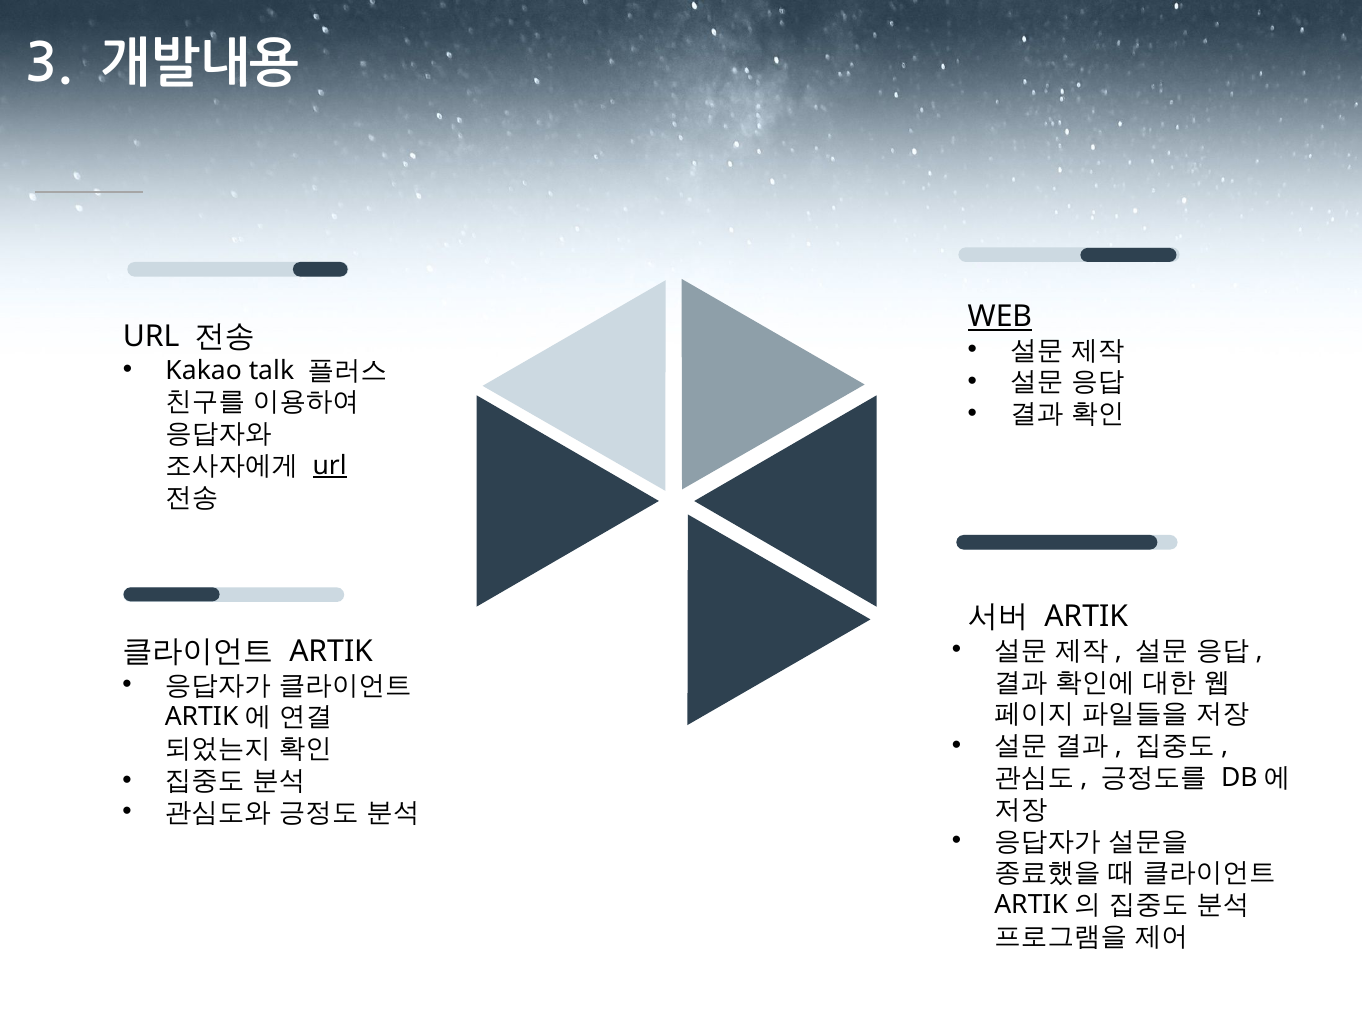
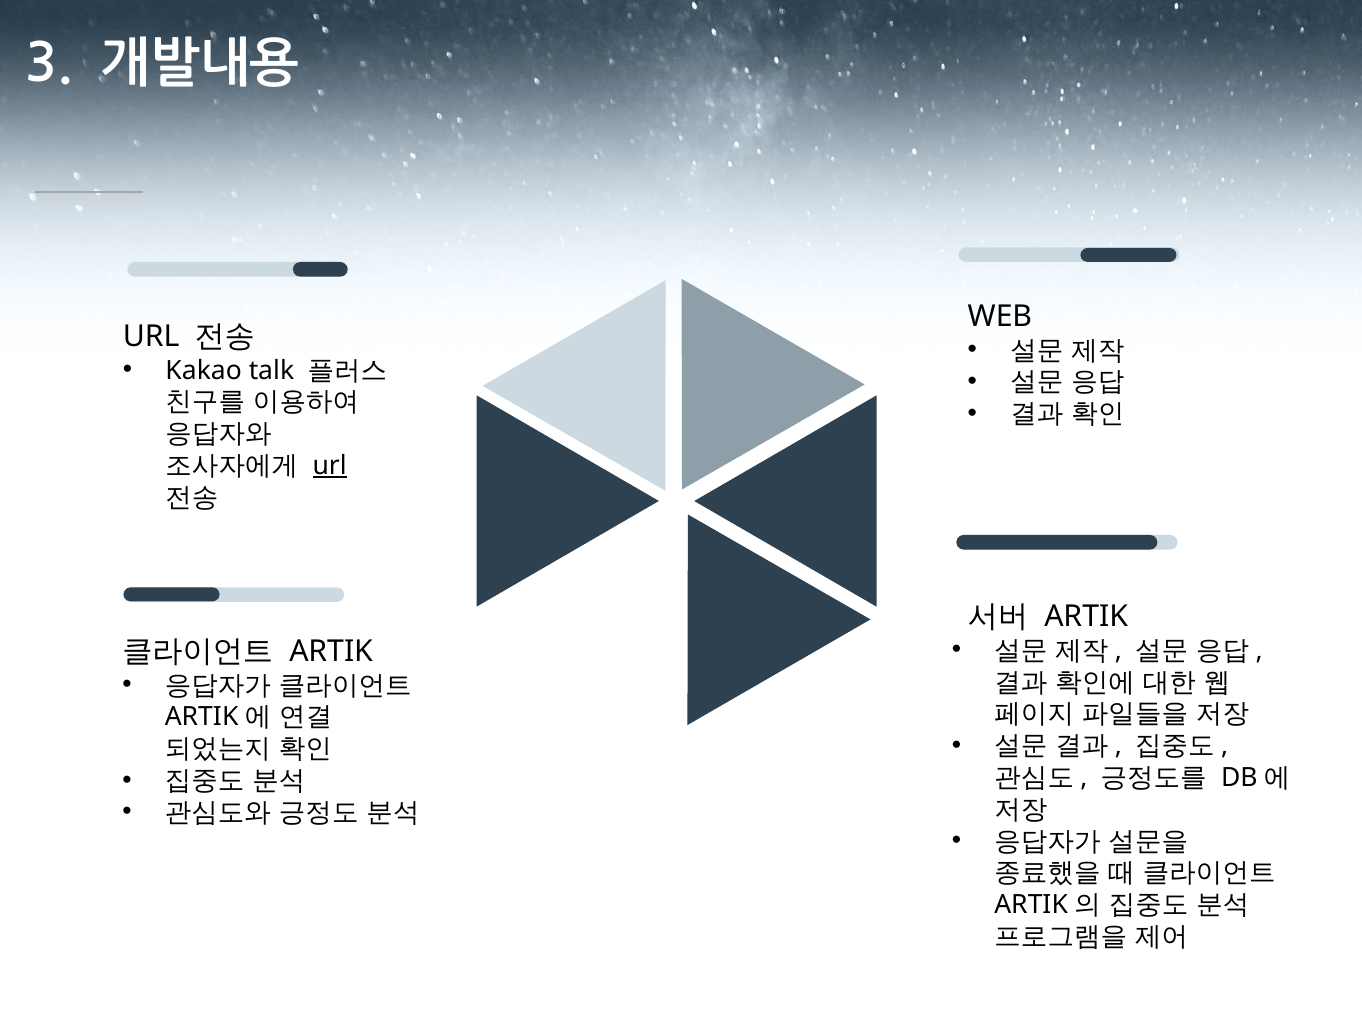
WEB underline: present -> none
